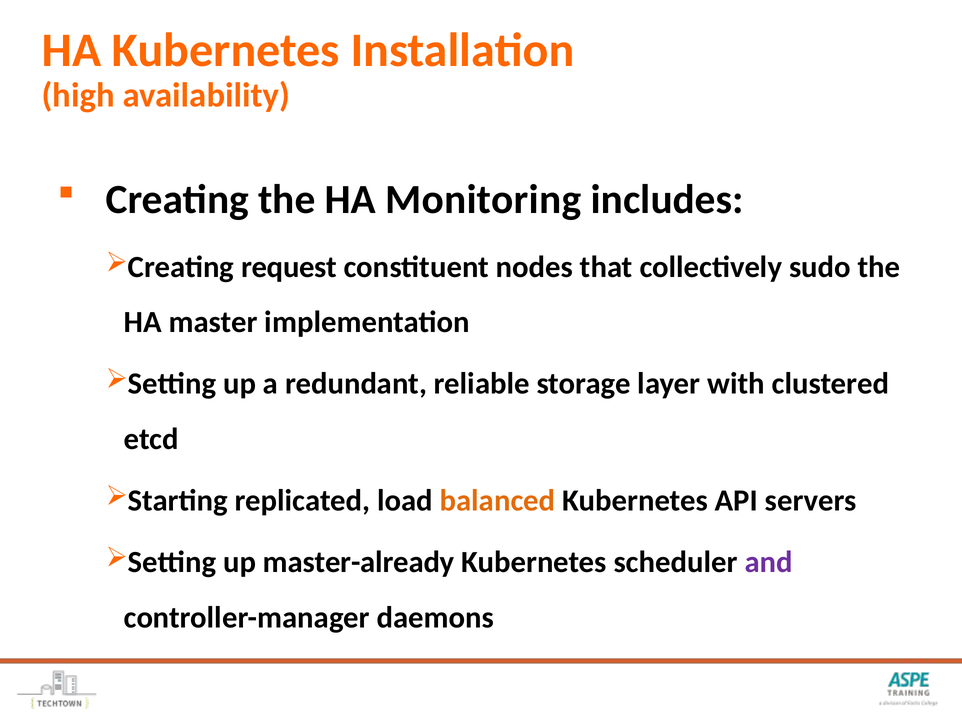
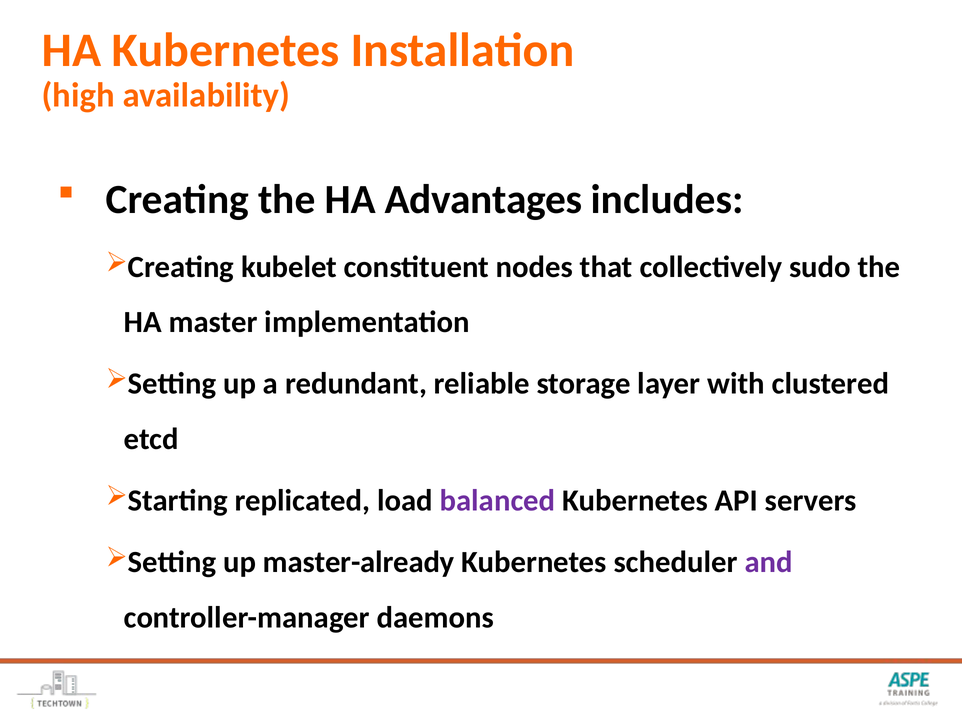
Monitoring: Monitoring -> Advantages
request: request -> kubelet
balanced colour: orange -> purple
